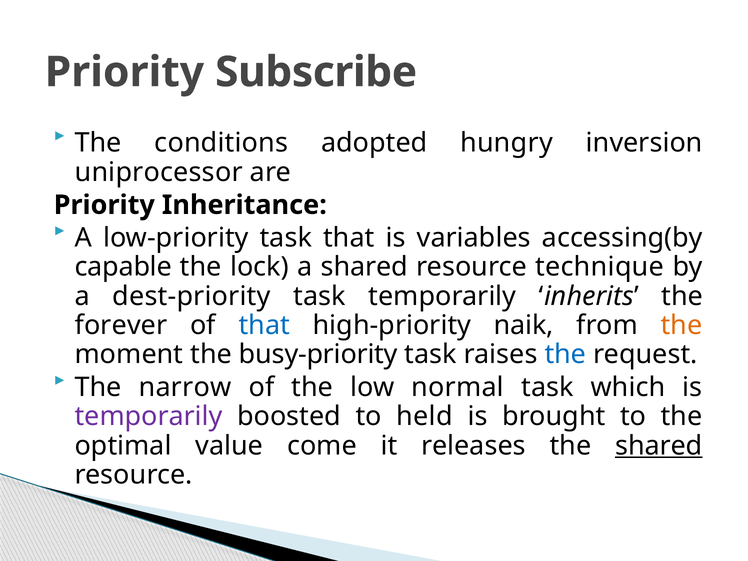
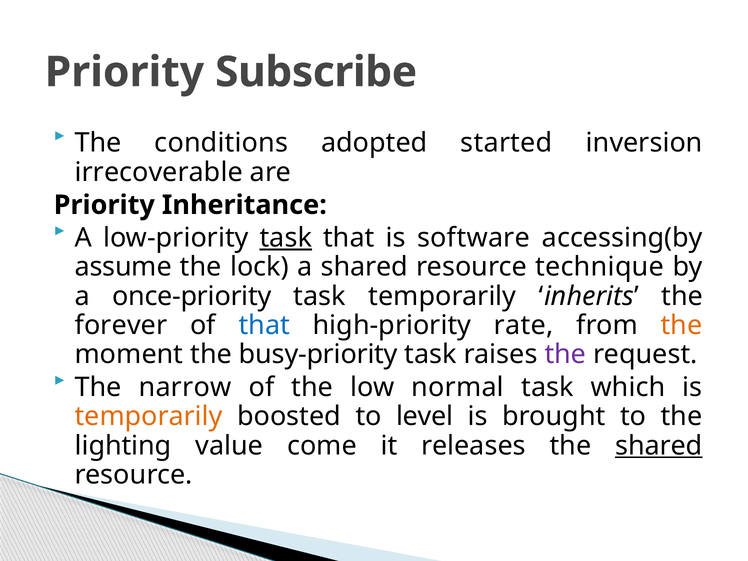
hungry: hungry -> started
uniprocessor: uniprocessor -> irrecoverable
task at (286, 238) underline: none -> present
variables: variables -> software
capable: capable -> assume
dest-priority: dest-priority -> once-priority
naik: naik -> rate
the at (565, 354) colour: blue -> purple
temporarily at (149, 416) colour: purple -> orange
held: held -> level
optimal: optimal -> lighting
